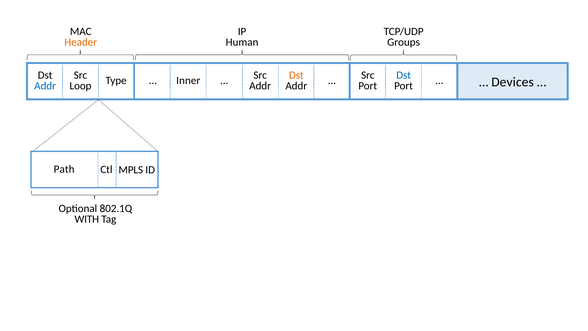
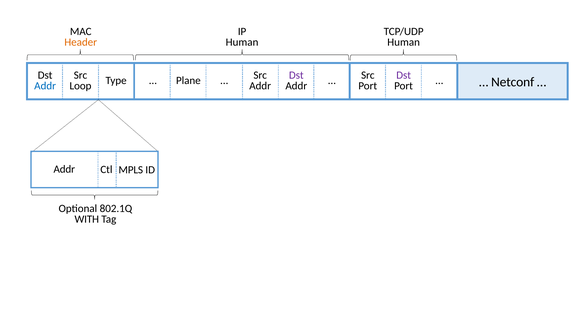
Groups at (404, 42): Groups -> Human
Dst at (296, 75) colour: orange -> purple
Dst at (404, 75) colour: blue -> purple
Inner: Inner -> Plane
Devices: Devices -> Netconf
Path at (64, 169): Path -> Addr
